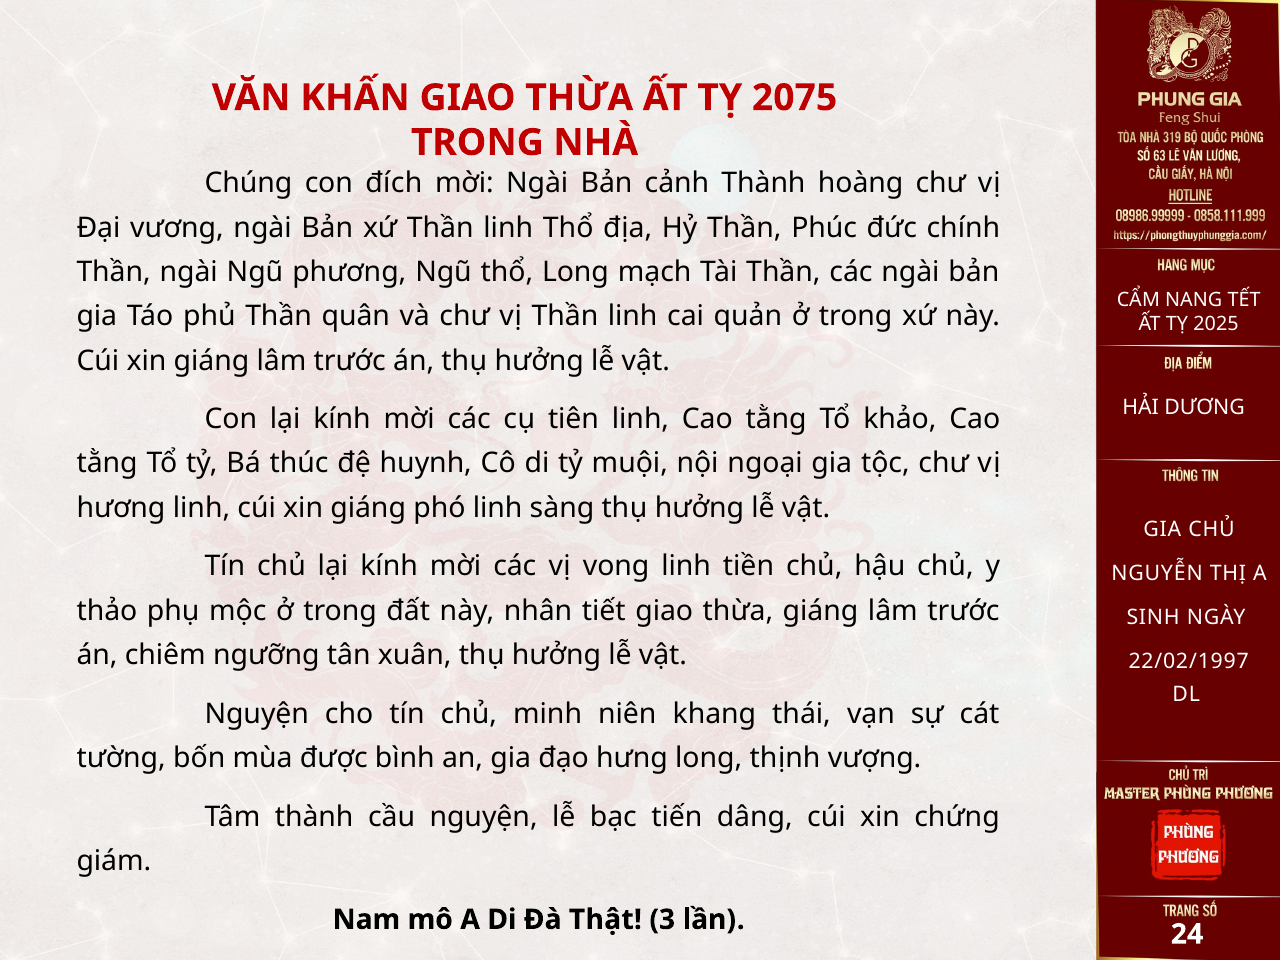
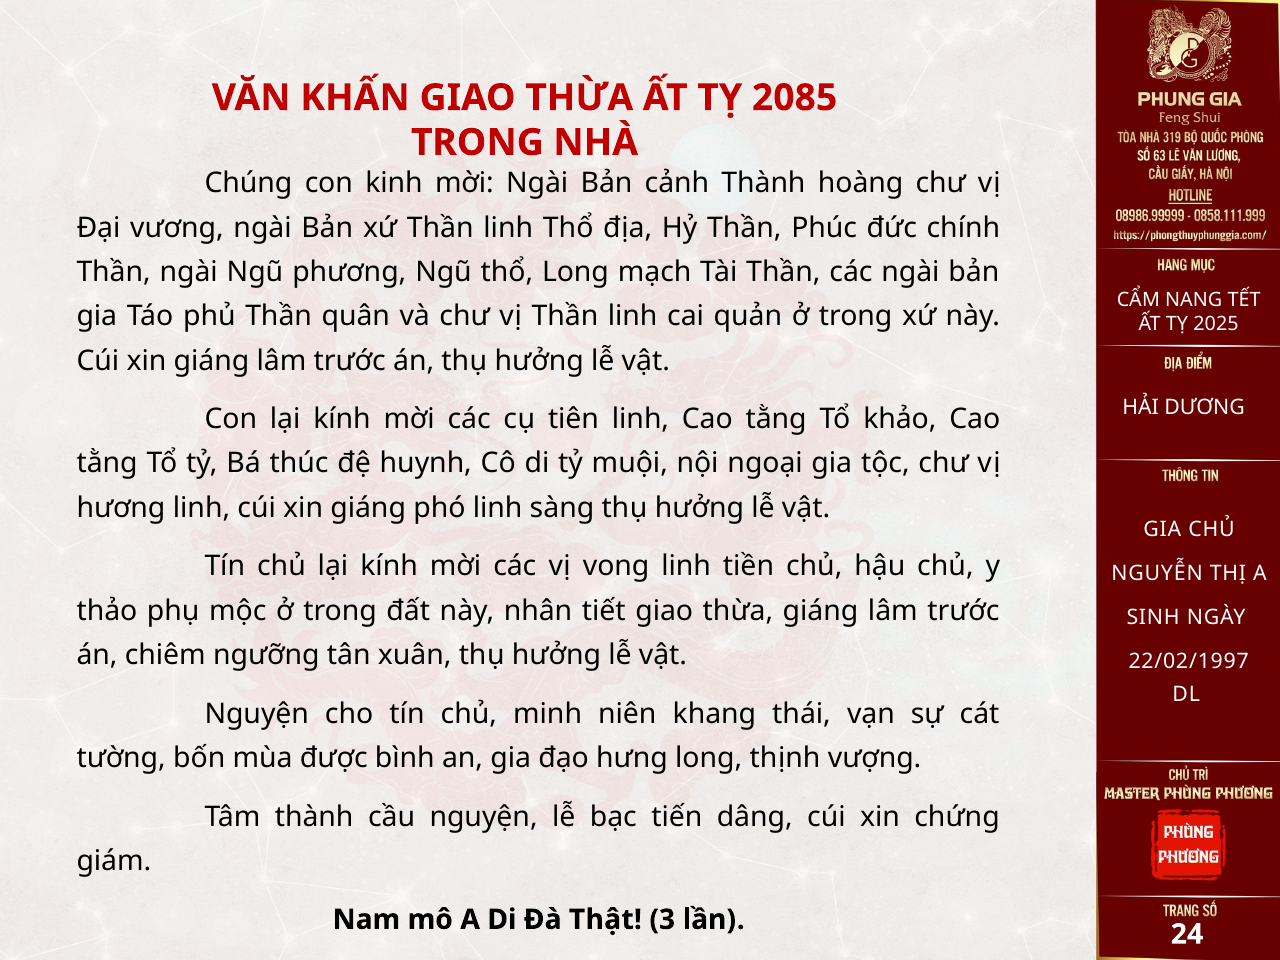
2075: 2075 -> 2085
đích: đích -> kinh
